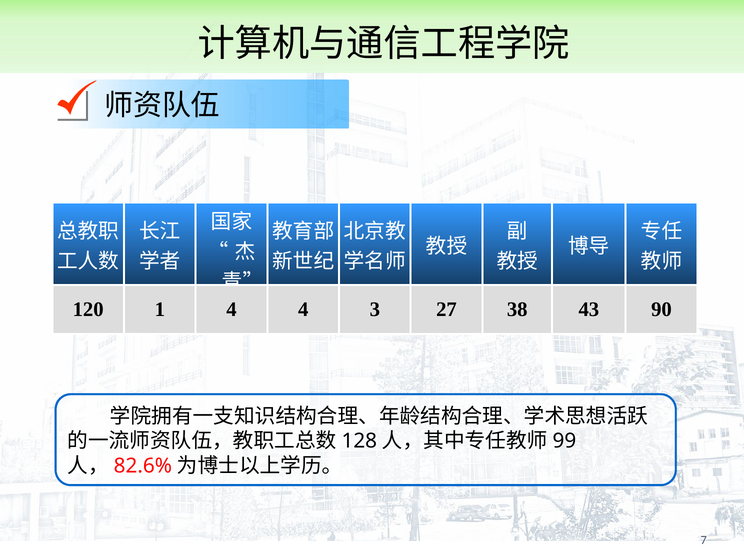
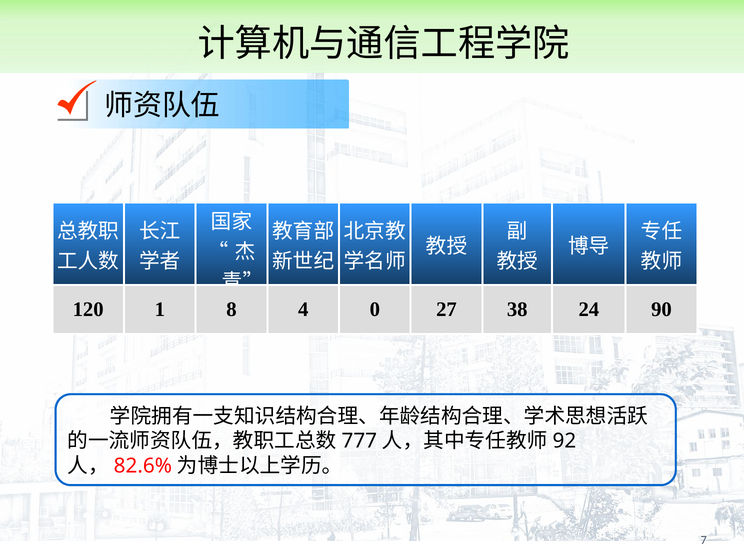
1 4: 4 -> 8
3: 3 -> 0
43: 43 -> 24
128: 128 -> 777
99: 99 -> 92
